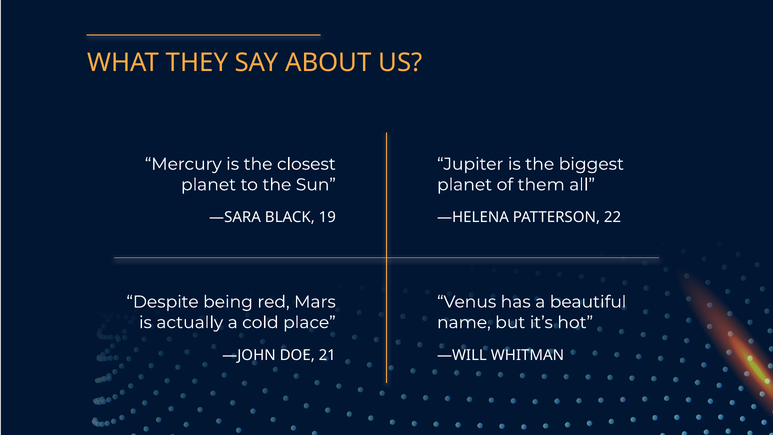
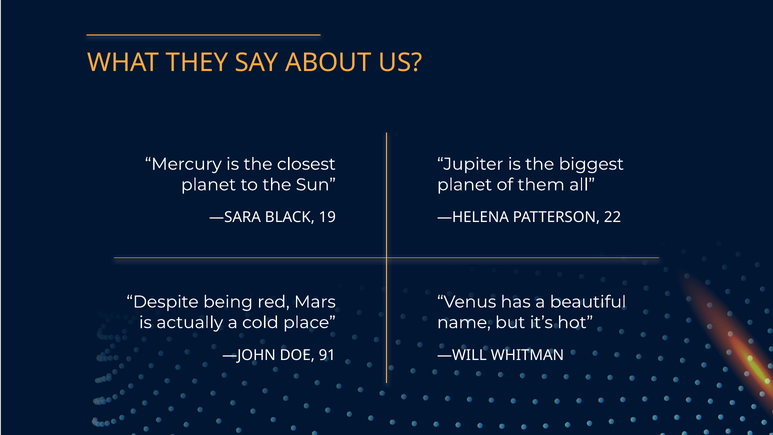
21: 21 -> 91
